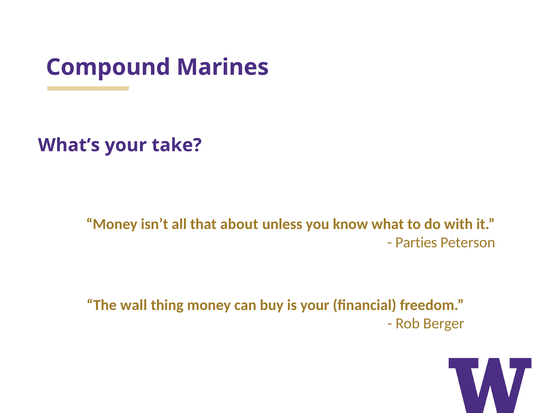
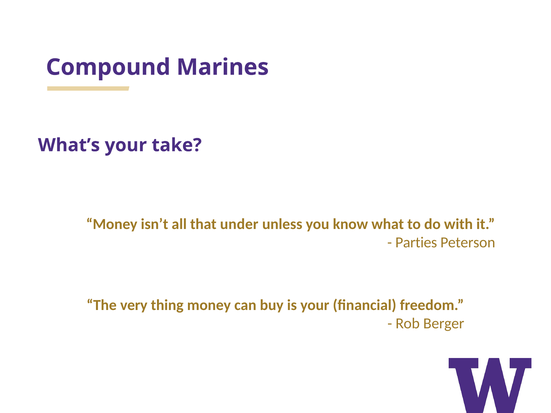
about: about -> under
wall: wall -> very
